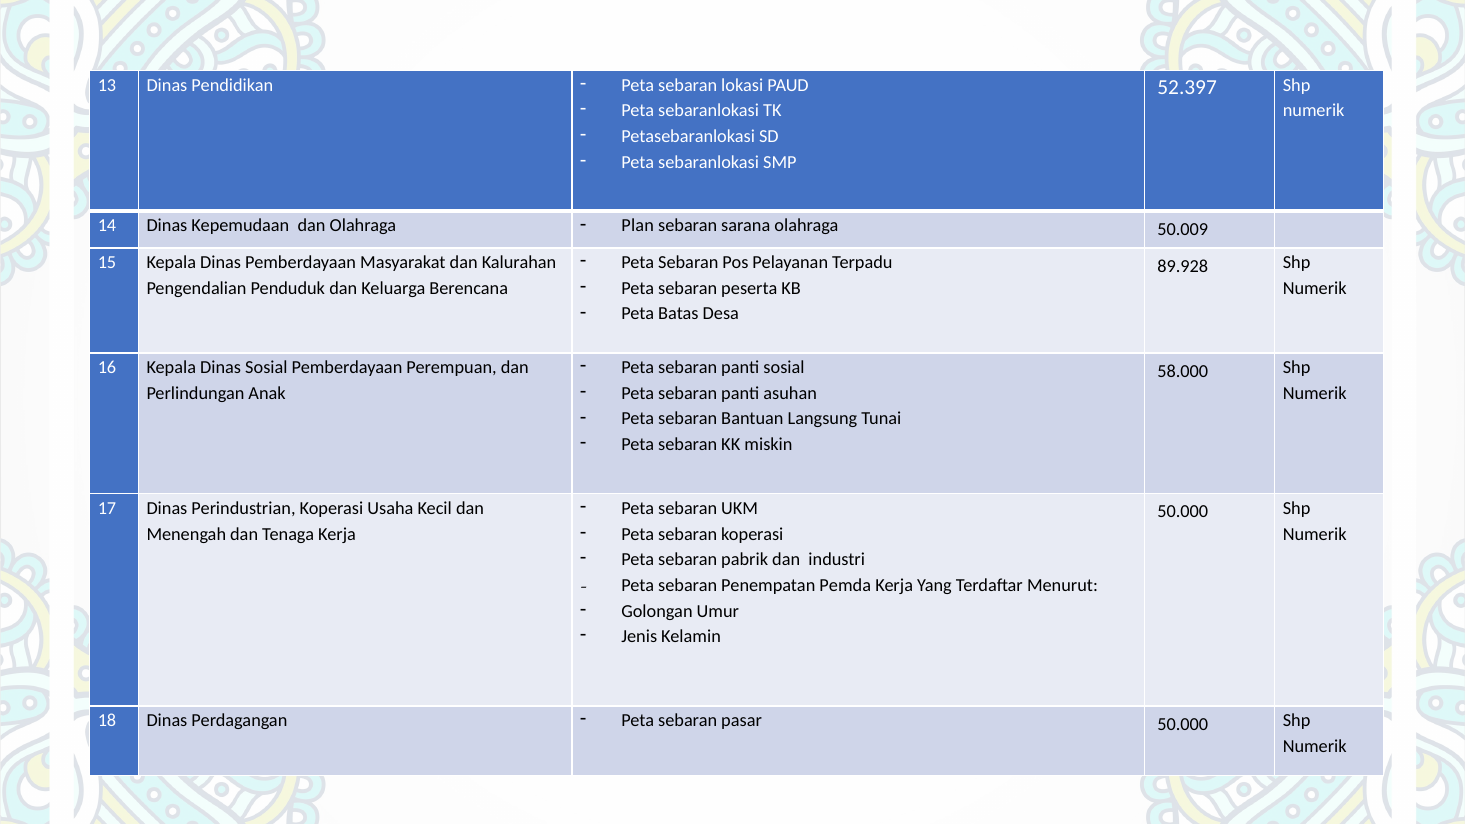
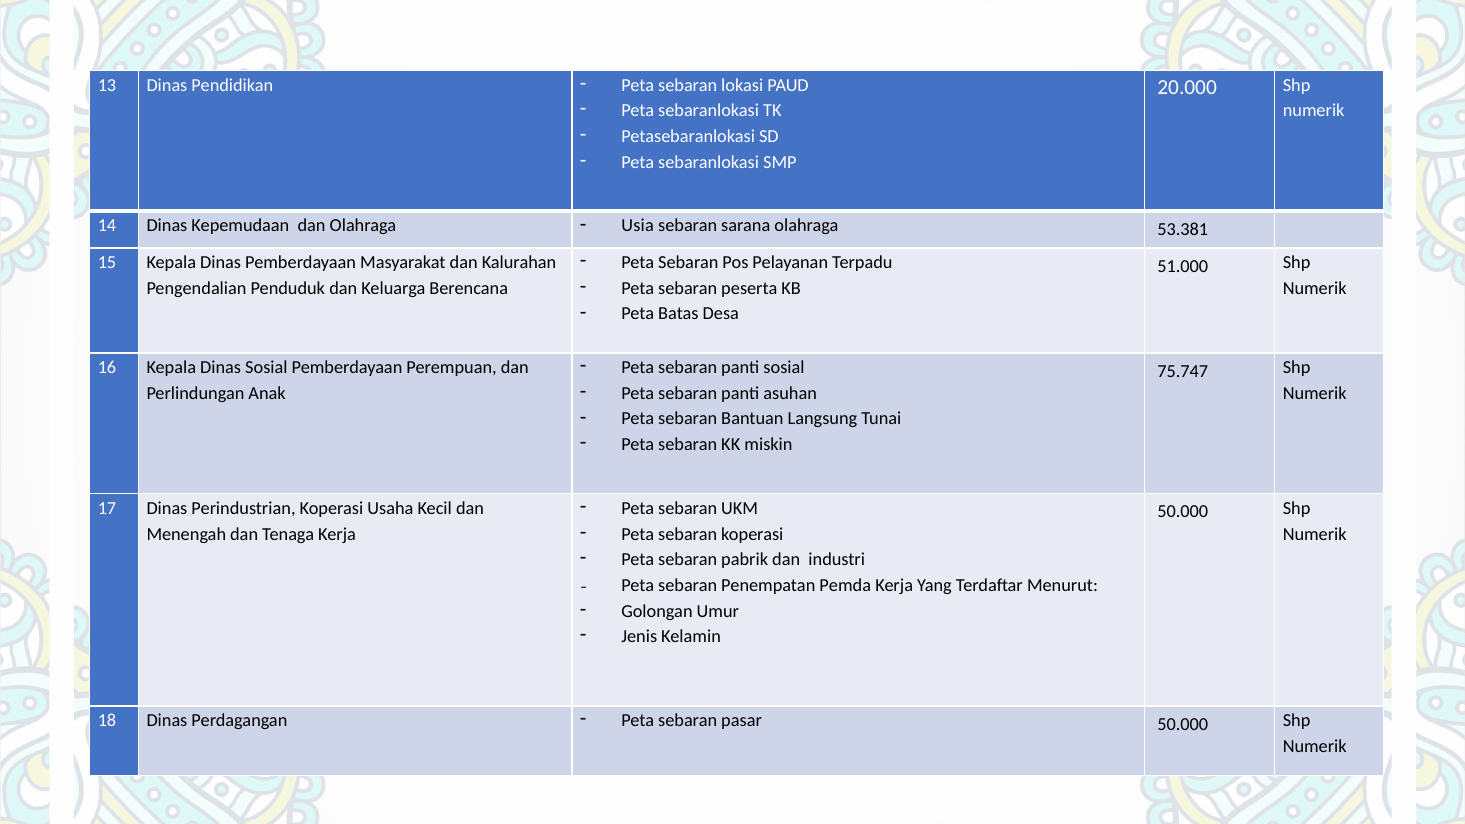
52.397: 52.397 -> 20.000
Plan: Plan -> Usia
50.009: 50.009 -> 53.381
89.928: 89.928 -> 51.000
58.000: 58.000 -> 75.747
